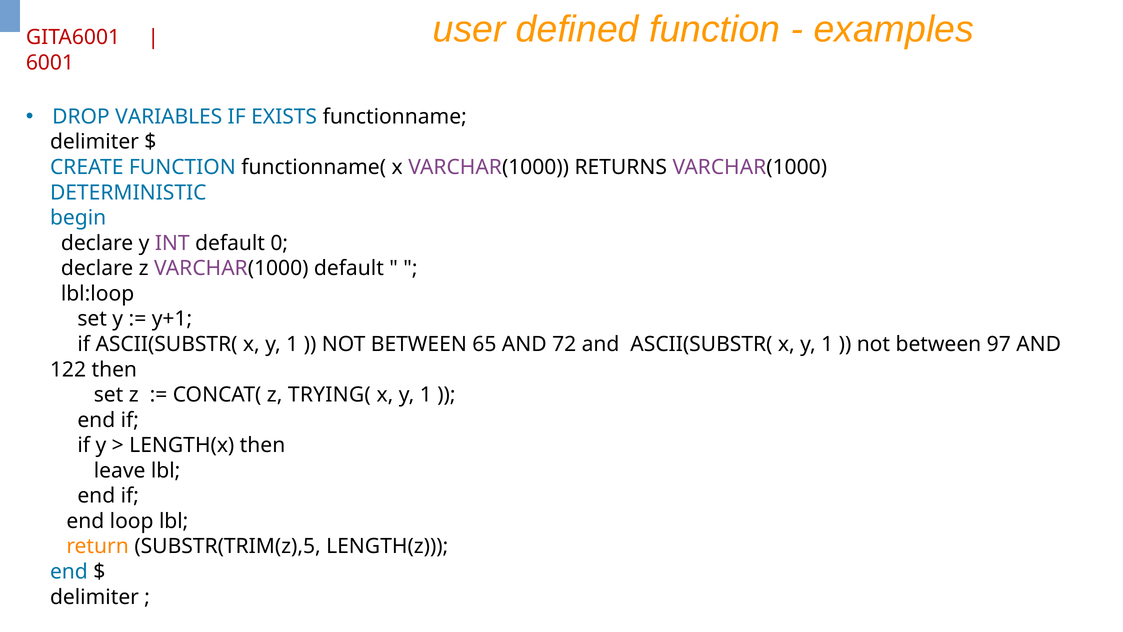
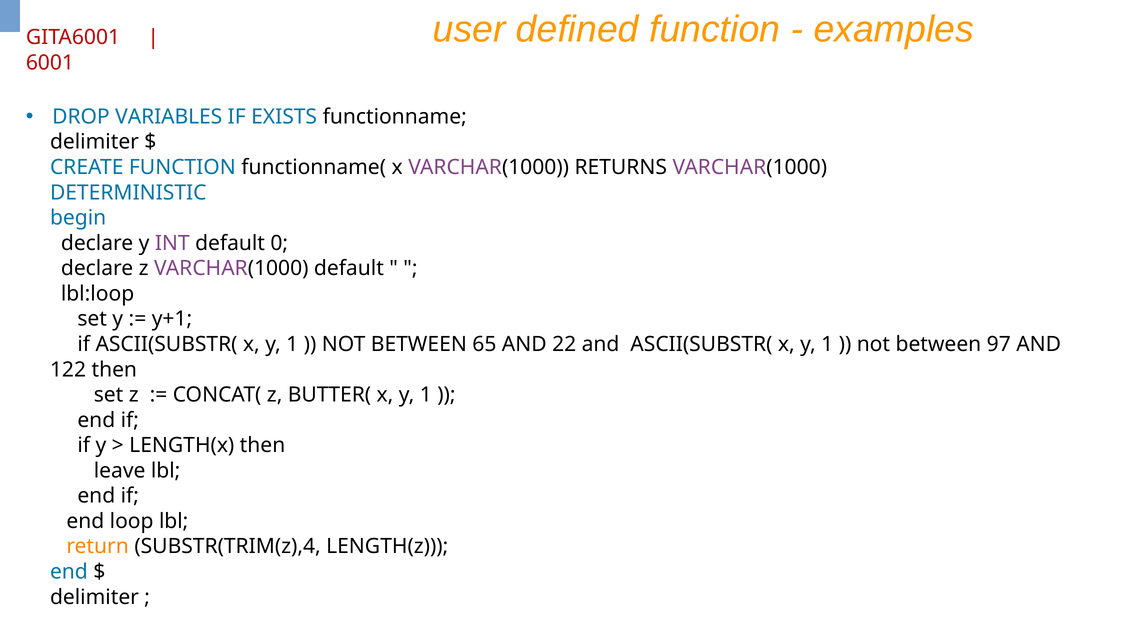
72: 72 -> 22
TRYING(: TRYING( -> BUTTER(
SUBSTR(TRIM(z),5: SUBSTR(TRIM(z),5 -> SUBSTR(TRIM(z),4
